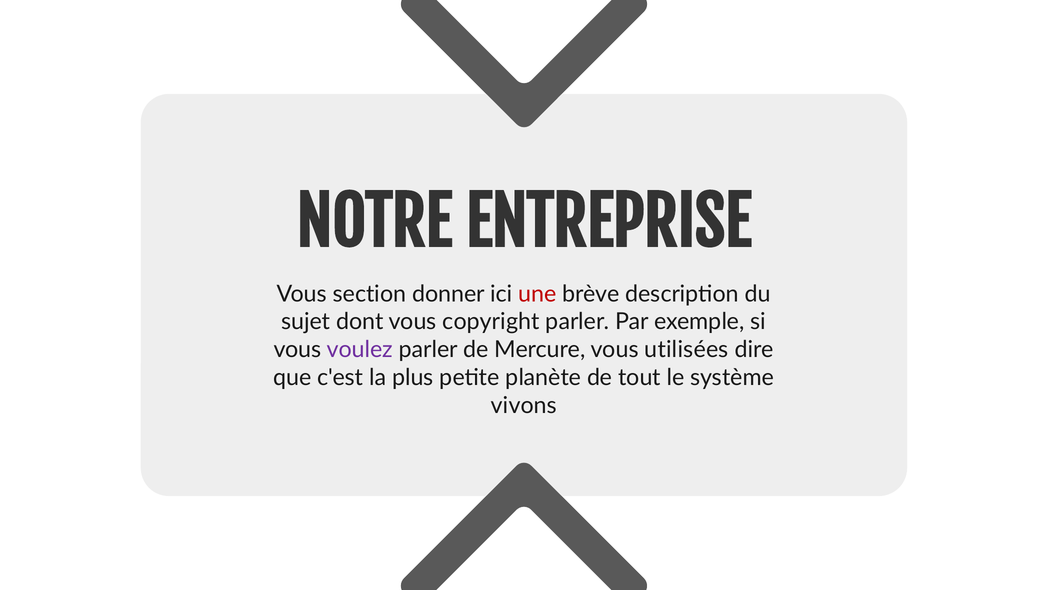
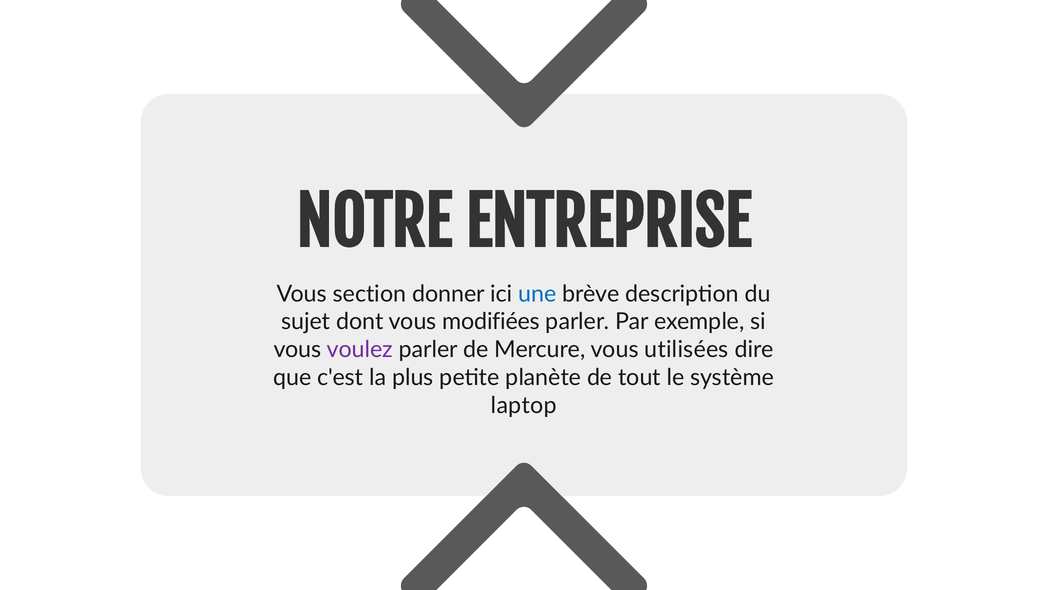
une colour: red -> blue
copyright: copyright -> modifiées
vivons: vivons -> laptop
